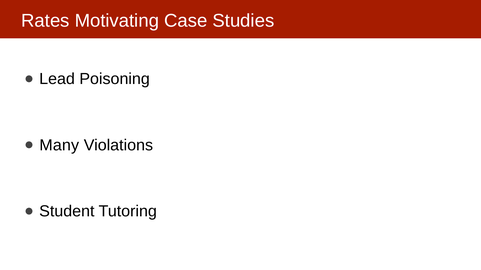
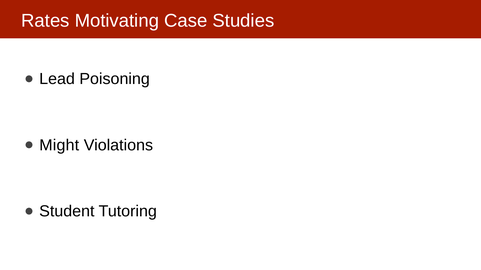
Many: Many -> Might
